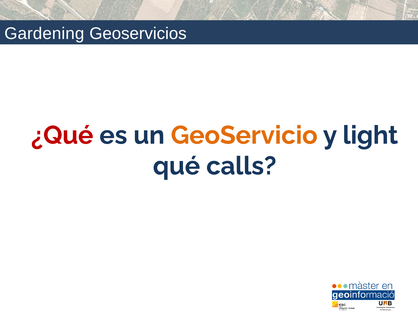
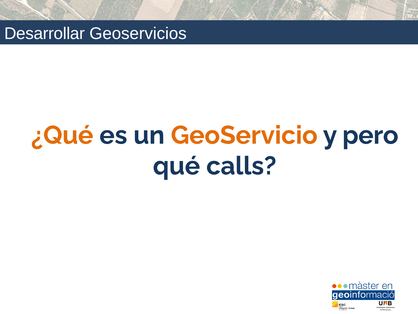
Gardening: Gardening -> Desarrollar
¿Qué colour: red -> orange
light: light -> pero
